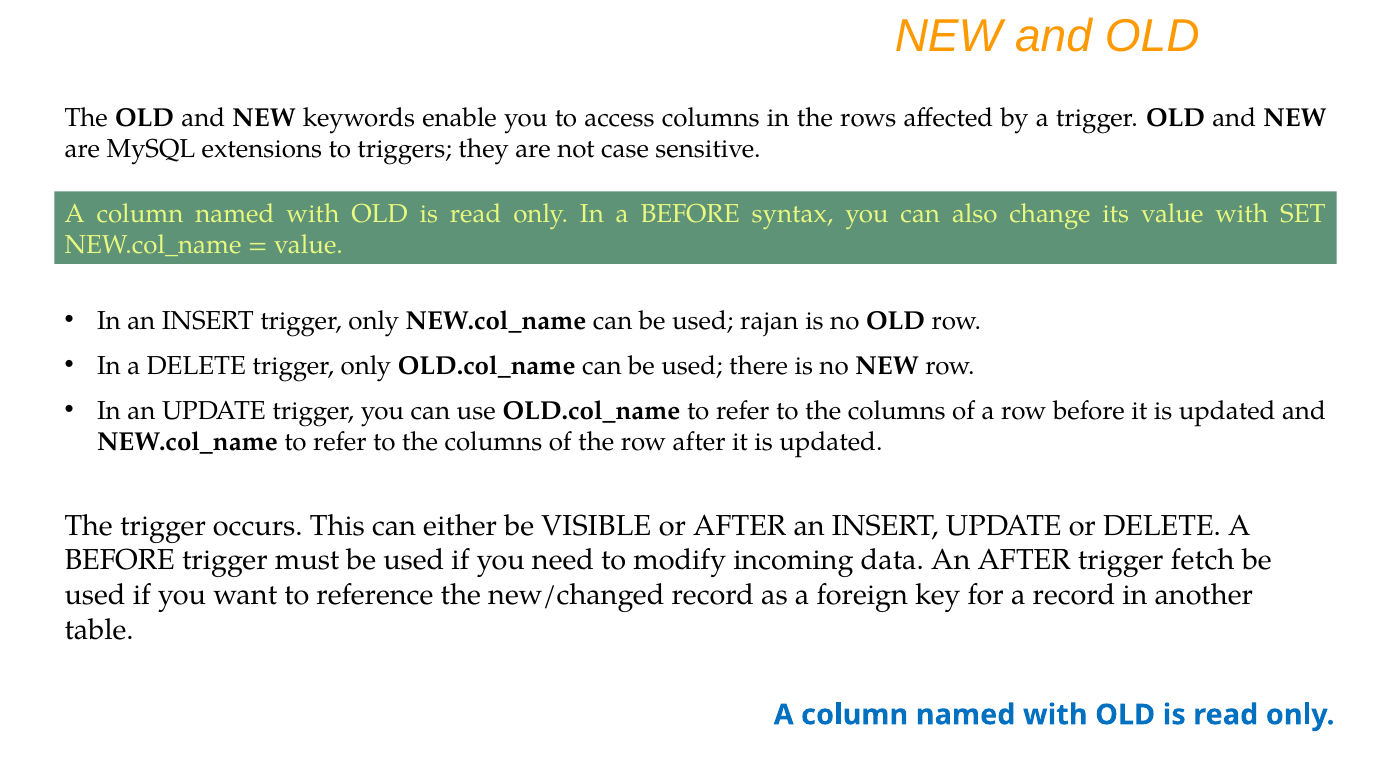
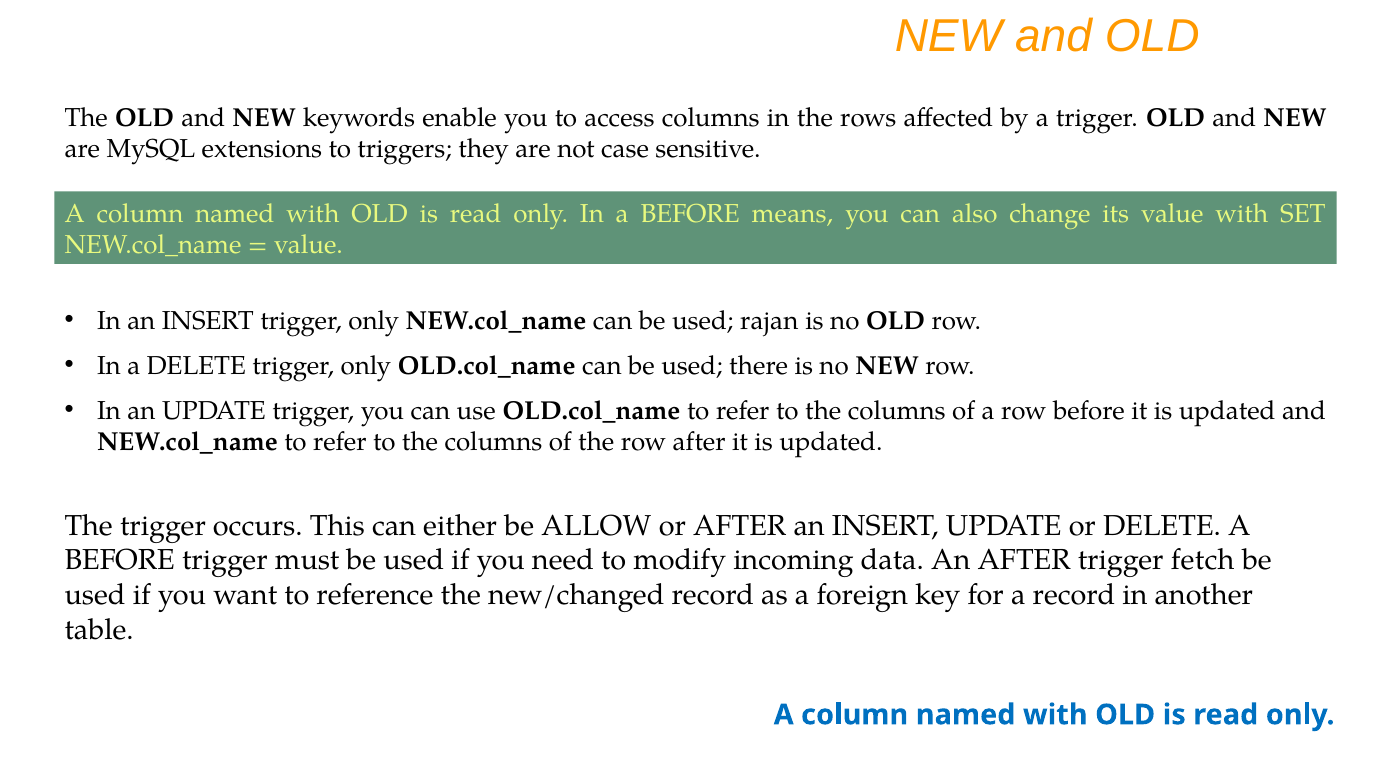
syntax: syntax -> means
VISIBLE: VISIBLE -> ALLOW
